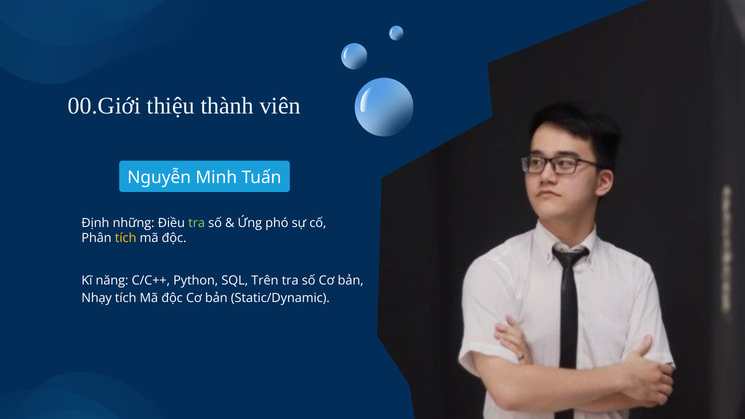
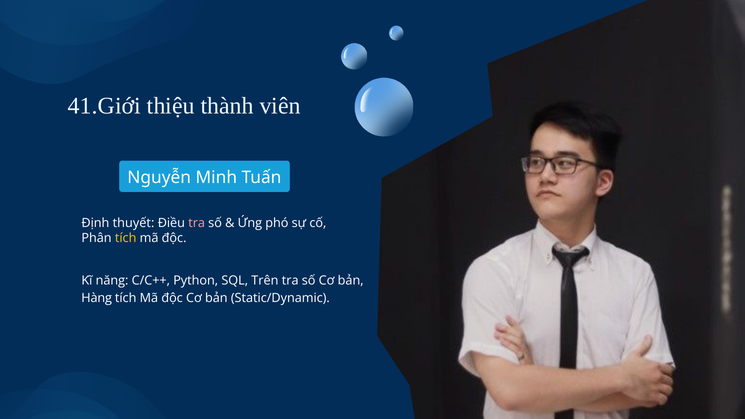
00.Giới: 00.Giới -> 41.Giới
những: những -> thuyết
tra at (197, 223) colour: light green -> pink
Nhạy: Nhạy -> Hàng
